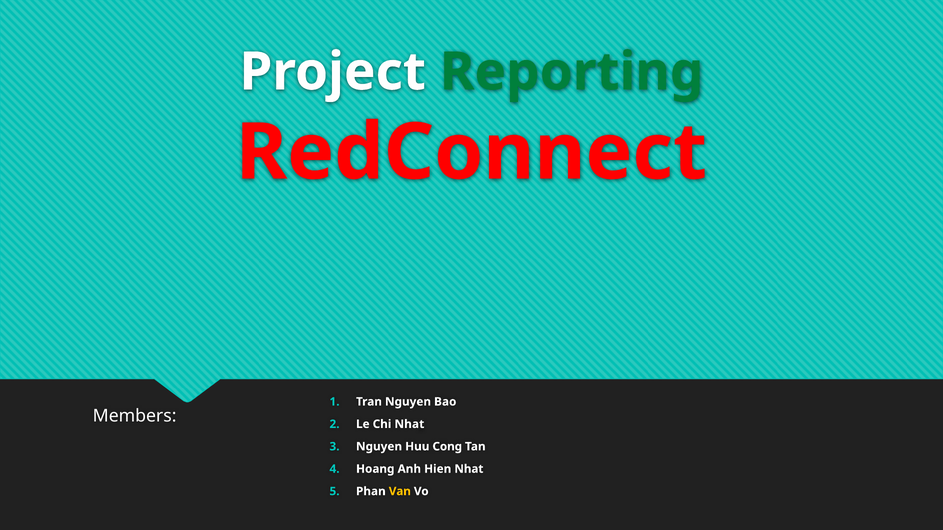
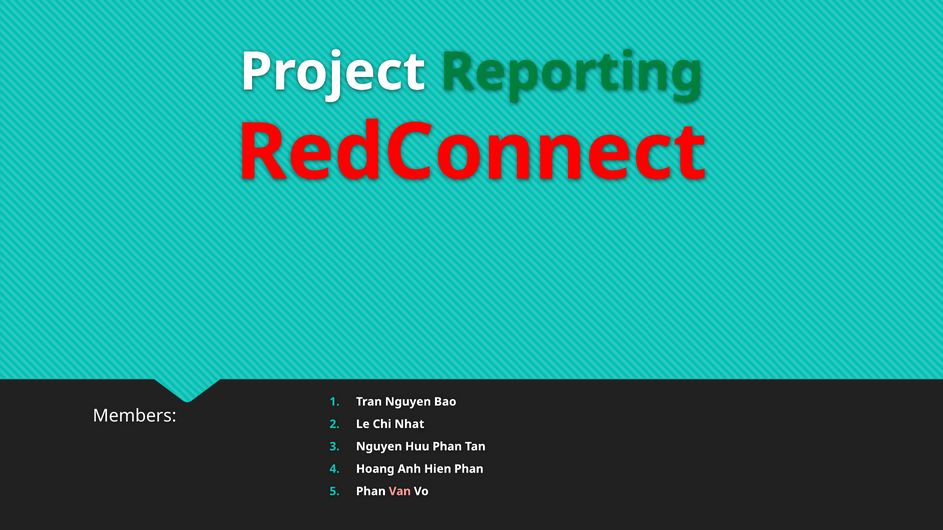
Huu Cong: Cong -> Phan
Hien Nhat: Nhat -> Phan
Van colour: yellow -> pink
